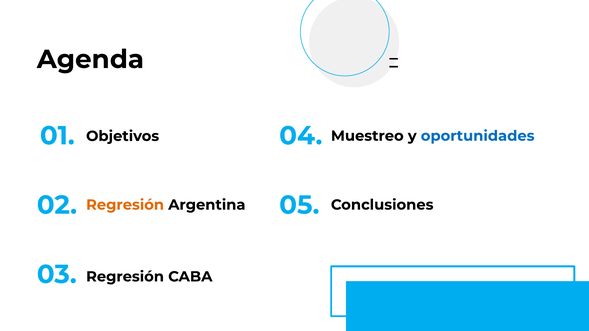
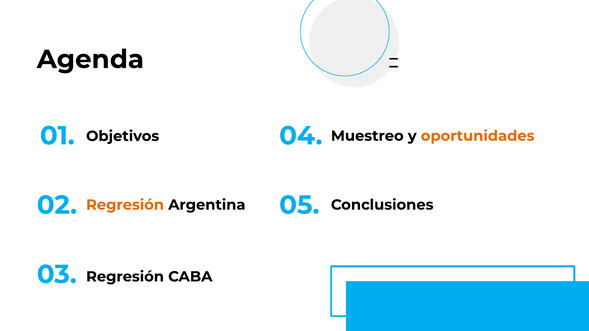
oportunidades colour: blue -> orange
